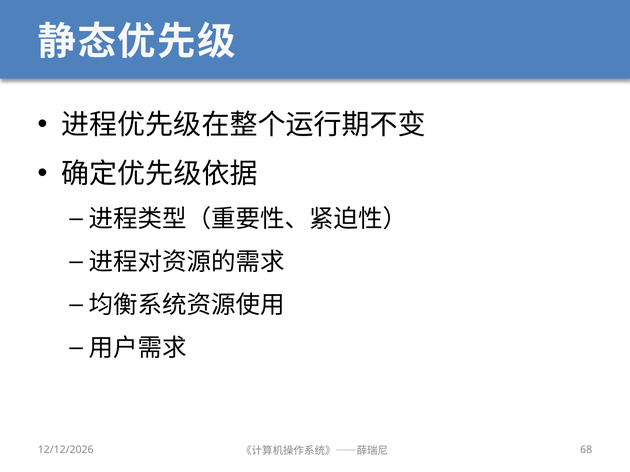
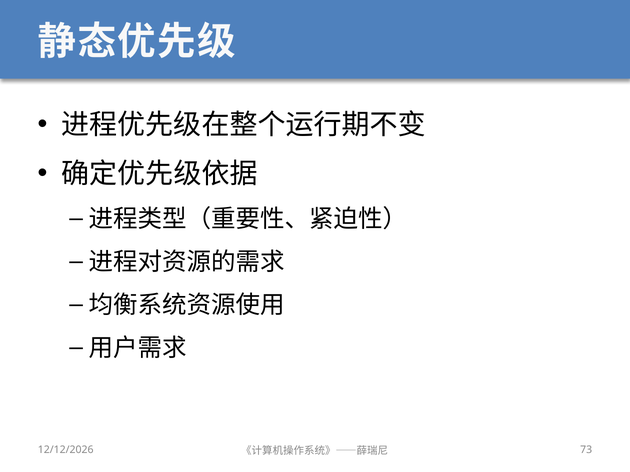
68: 68 -> 73
